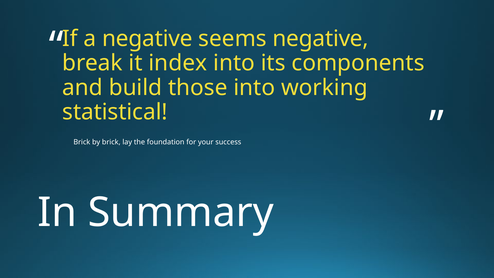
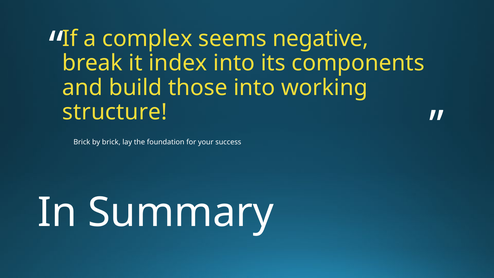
a negative: negative -> complex
statistical: statistical -> structure
